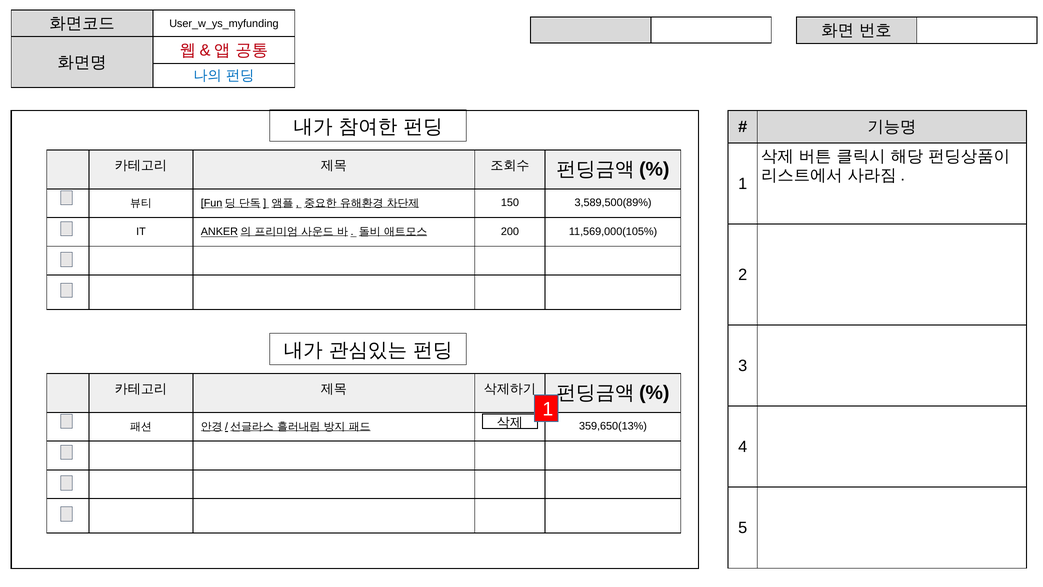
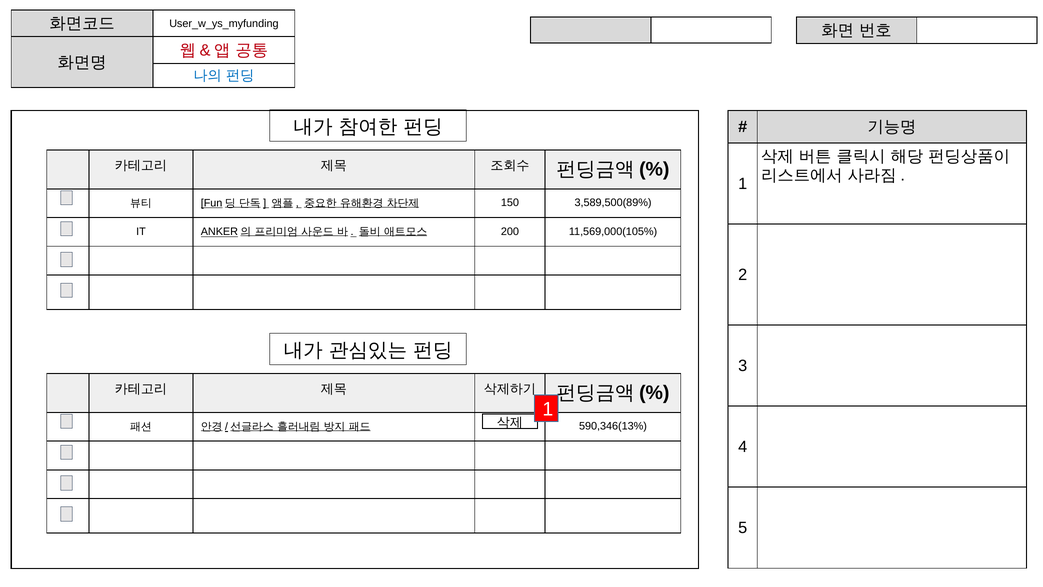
359,650(13%: 359,650(13% -> 590,346(13%
